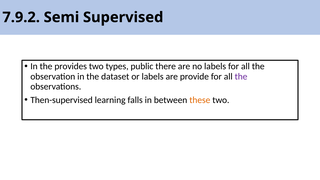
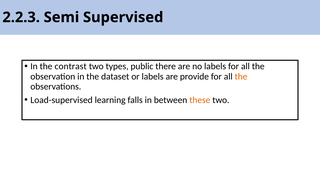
7.9.2: 7.9.2 -> 2.2.3
provides: provides -> contrast
the at (241, 76) colour: purple -> orange
Then-supervised: Then-supervised -> Load-supervised
